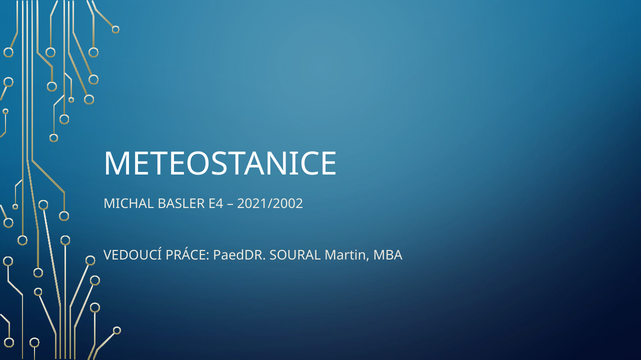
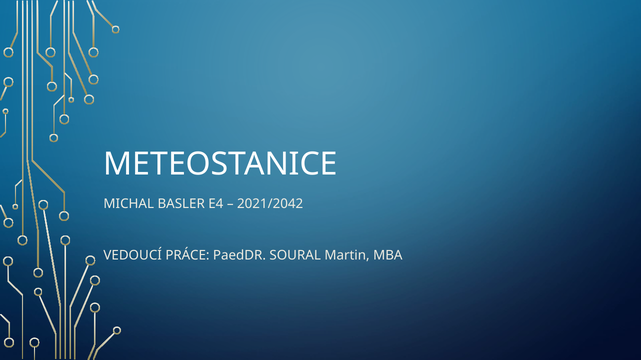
2021/2002: 2021/2002 -> 2021/2042
